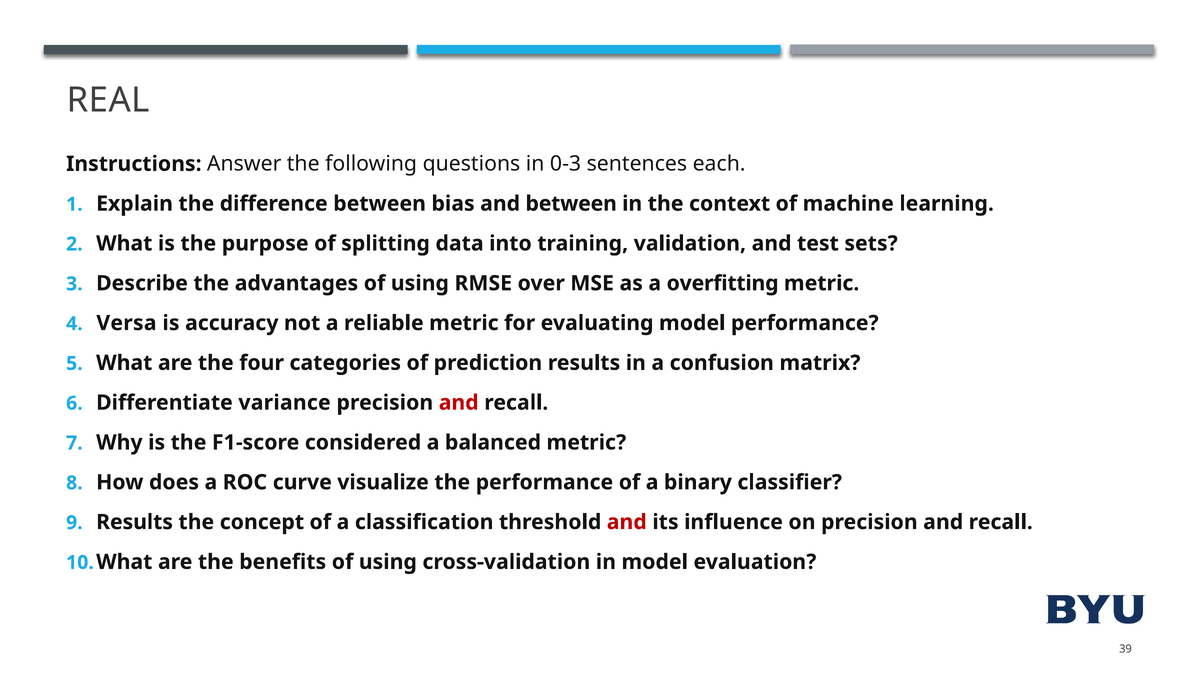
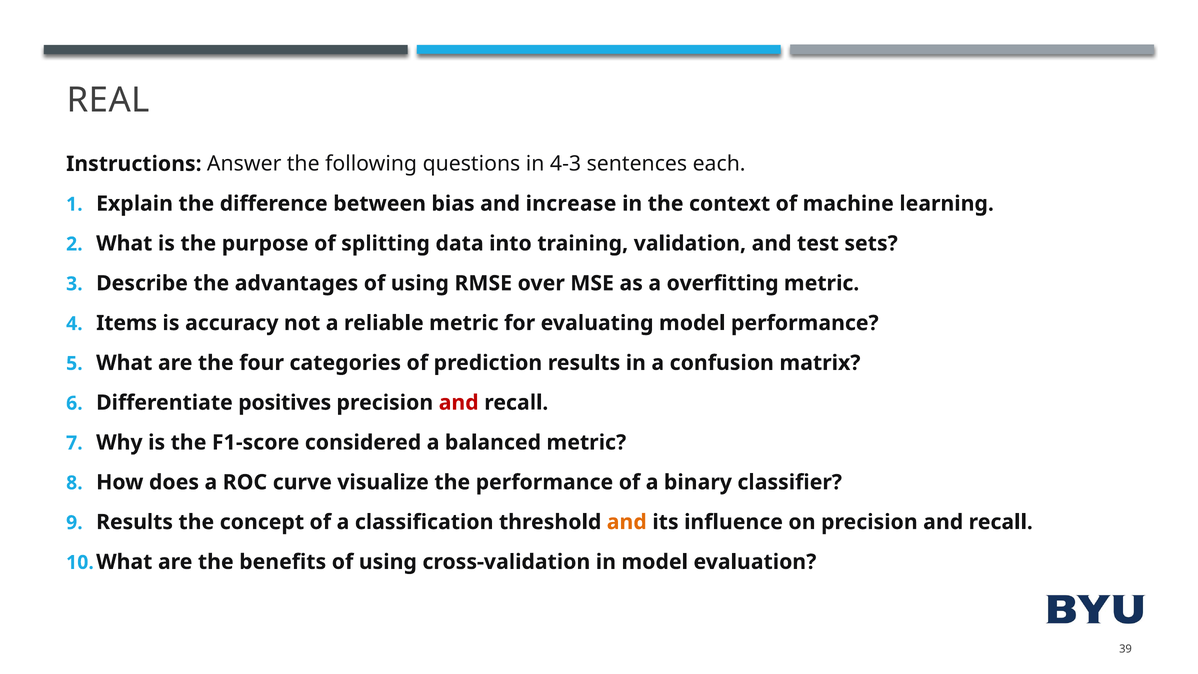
0-3: 0-3 -> 4-3
and between: between -> increase
Versa: Versa -> Items
variance: variance -> positives
and at (627, 522) colour: red -> orange
